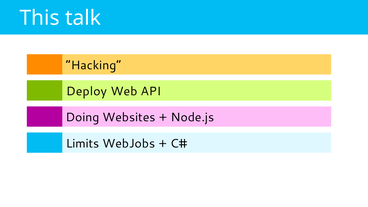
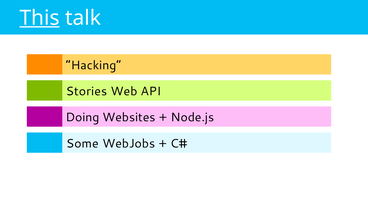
This underline: none -> present
Deploy: Deploy -> Stories
Limits: Limits -> Some
